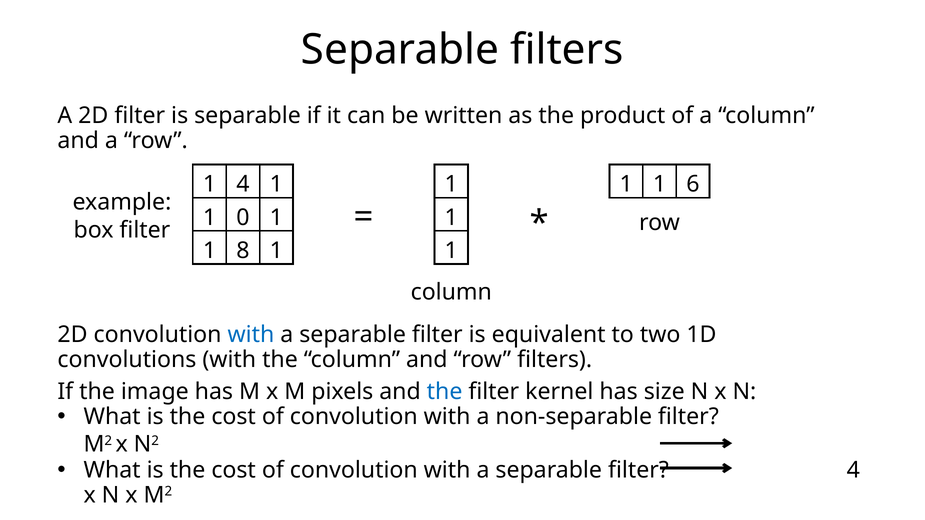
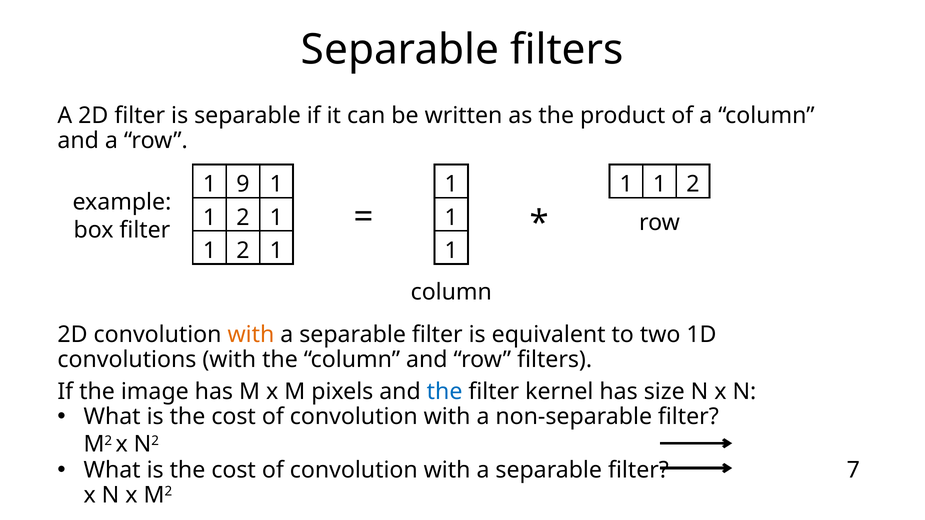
1 4: 4 -> 9
6 at (693, 184): 6 -> 2
0 at (243, 218): 0 -> 2
8 at (243, 251): 8 -> 2
with at (251, 335) colour: blue -> orange
filter 4: 4 -> 7
